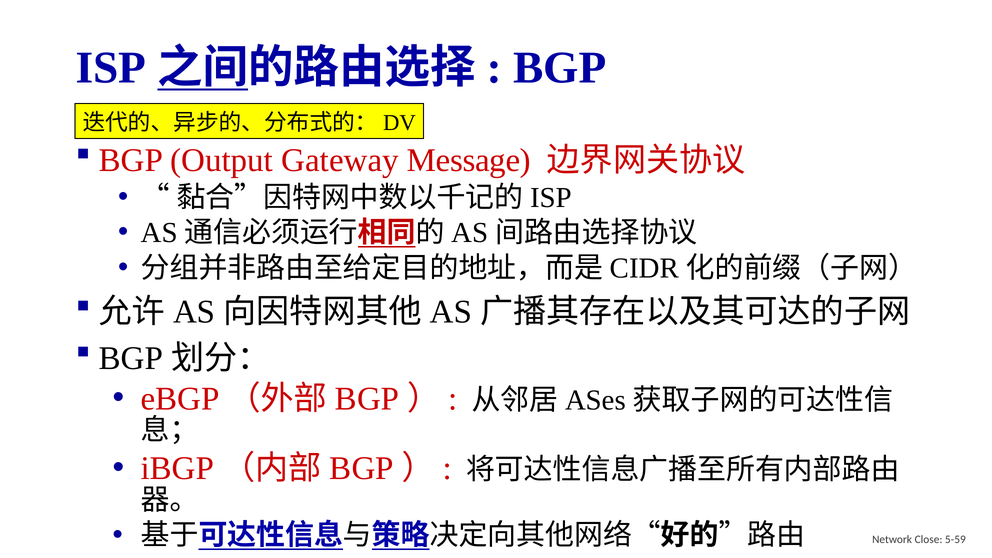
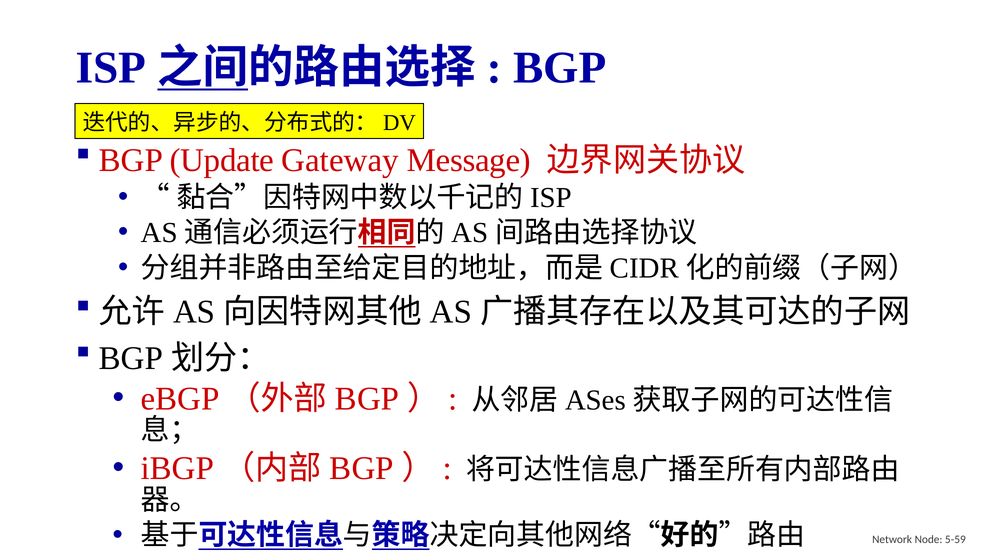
Output: Output -> Update
Close: Close -> Node
